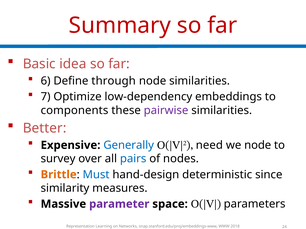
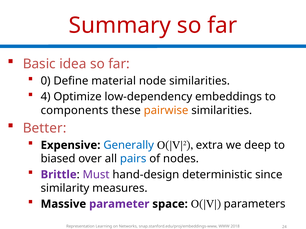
6: 6 -> 0
through: through -> material
7: 7 -> 4
pairwise colour: purple -> orange
need: need -> extra
we node: node -> deep
survey: survey -> biased
Brittle colour: orange -> purple
Must colour: blue -> purple
